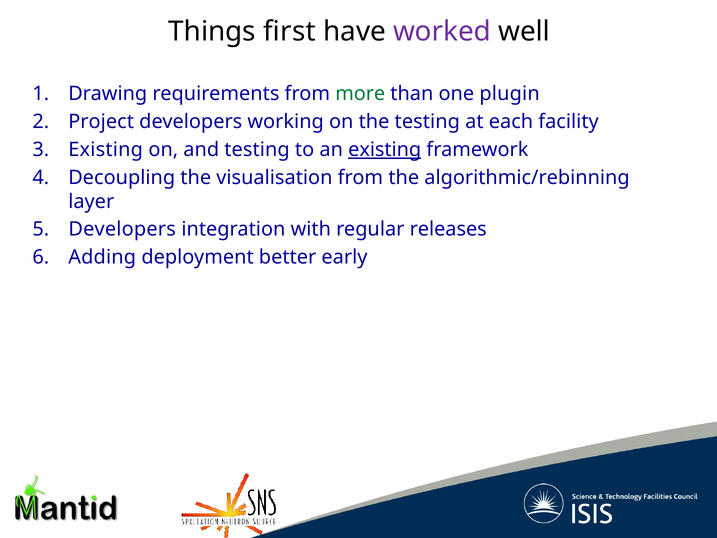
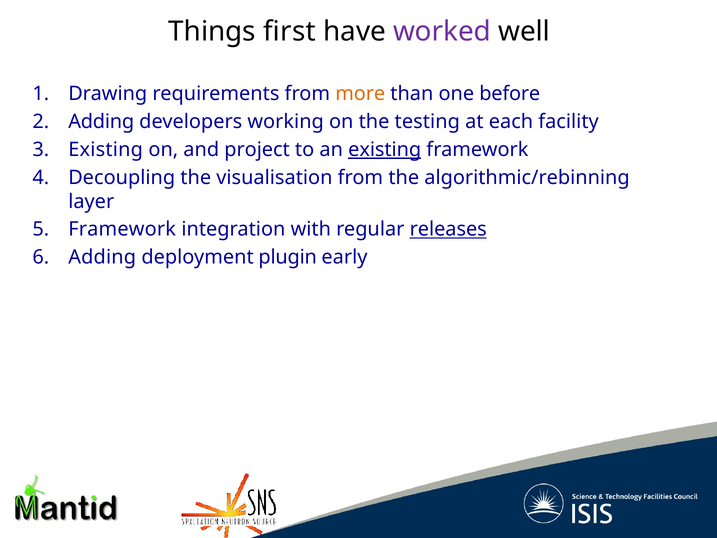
more colour: green -> orange
plugin: plugin -> before
Project at (101, 122): Project -> Adding
and testing: testing -> project
Developers at (122, 229): Developers -> Framework
releases underline: none -> present
better: better -> plugin
